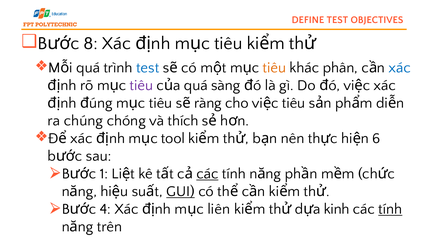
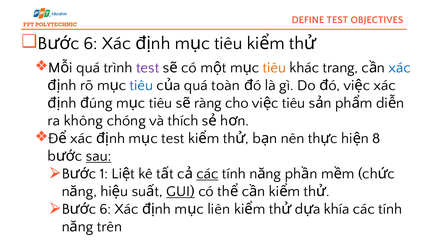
8 at (91, 43): 8 -> 6
test at (148, 68) colour: blue -> purple
phân: phân -> trang
tiêu at (141, 85) colour: purple -> blue
sàng: sàng -> toàn
chúng: chúng -> không
tool at (173, 138): tool -> test
6: 6 -> 8
sau underline: none -> present
4 at (105, 209): 4 -> 6
kinh: kinh -> khía
tính at (390, 209) underline: present -> none
